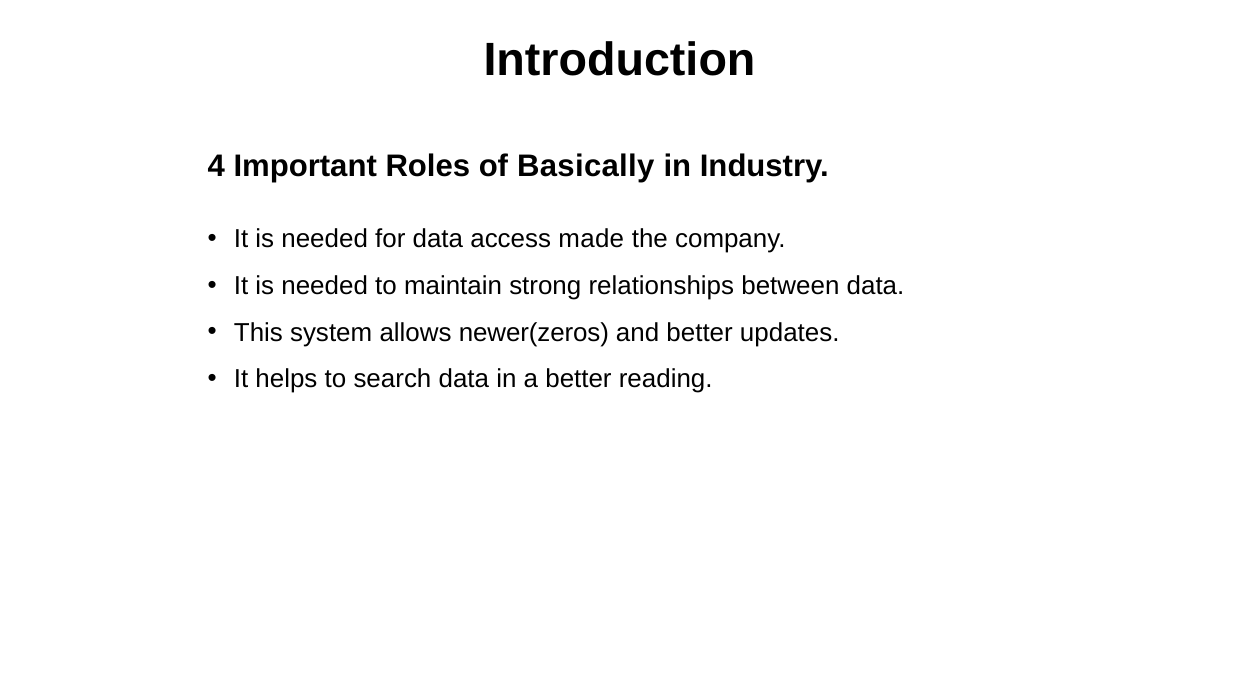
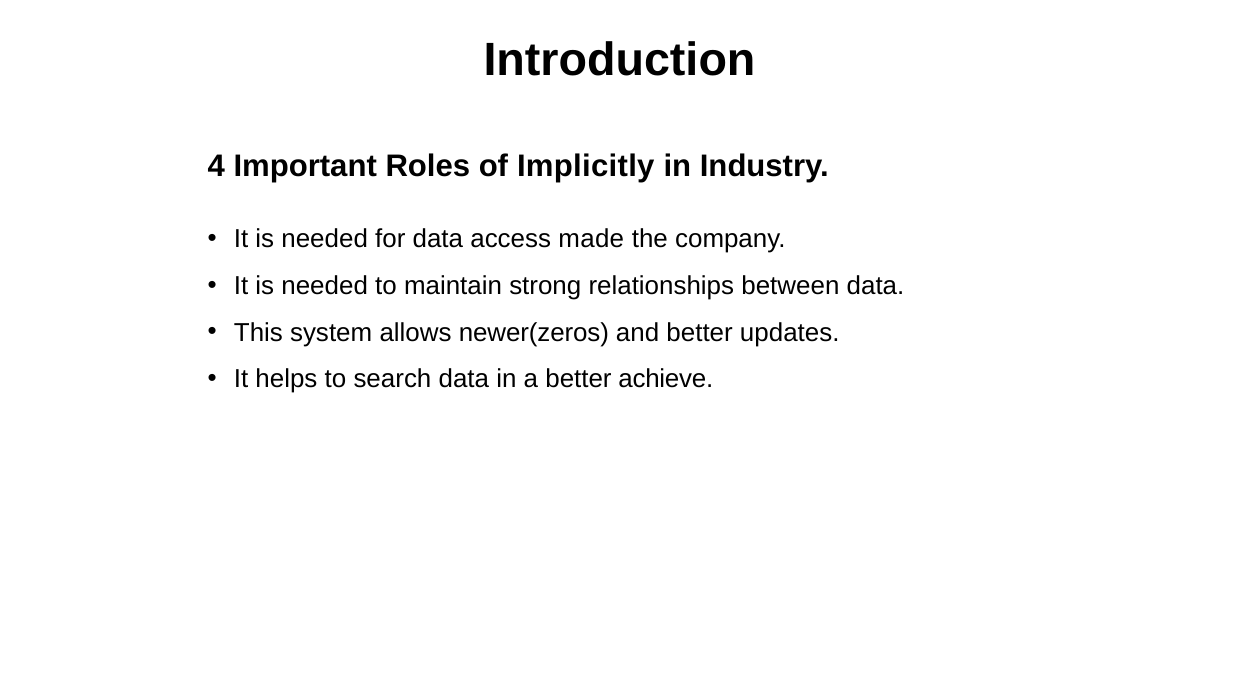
Basically: Basically -> Implicitly
reading: reading -> achieve
